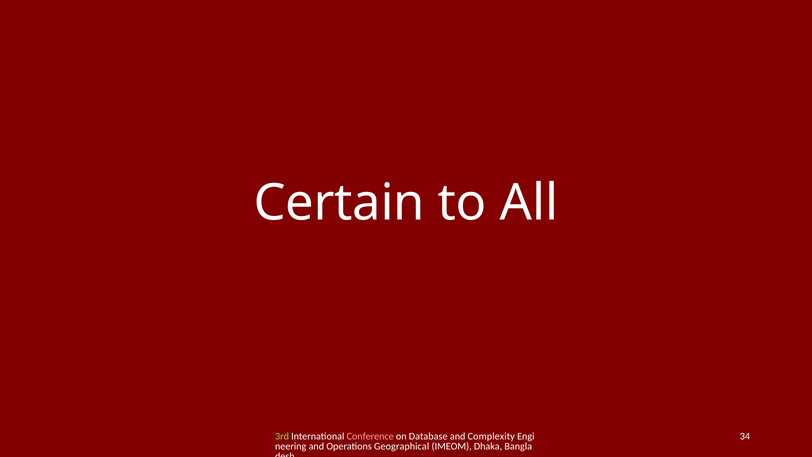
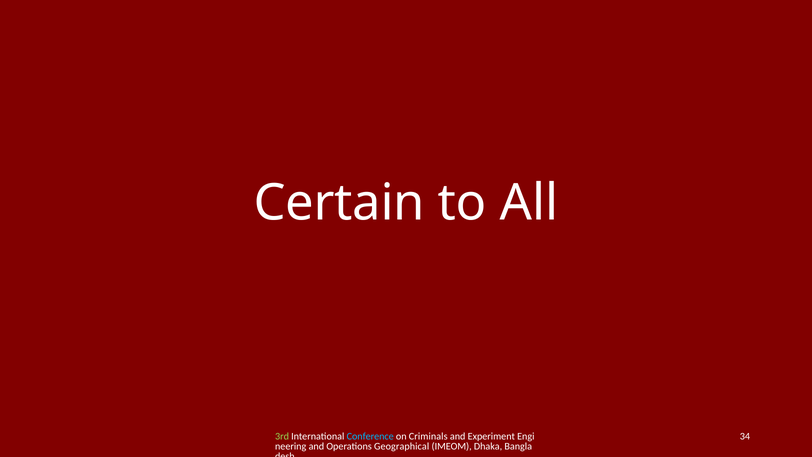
Conference colour: pink -> light blue
Database: Database -> Criminals
Complexity: Complexity -> Experiment
